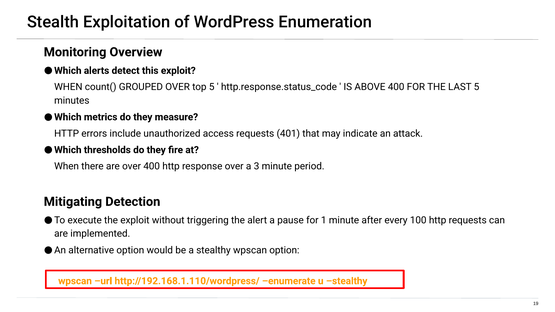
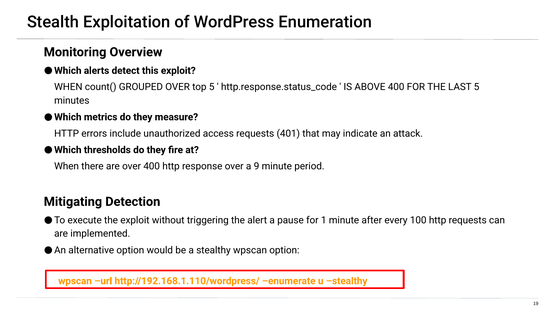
3: 3 -> 9
